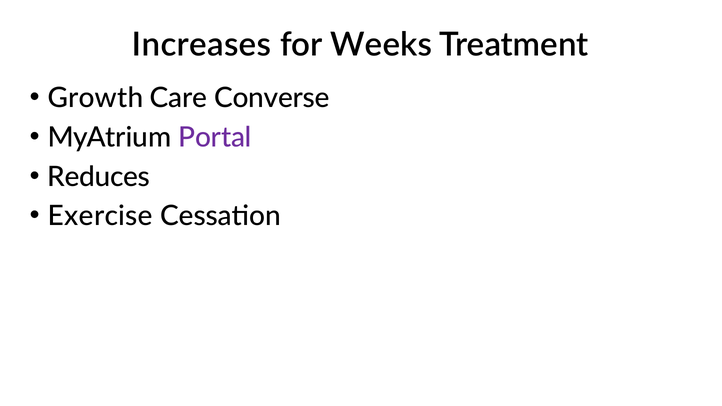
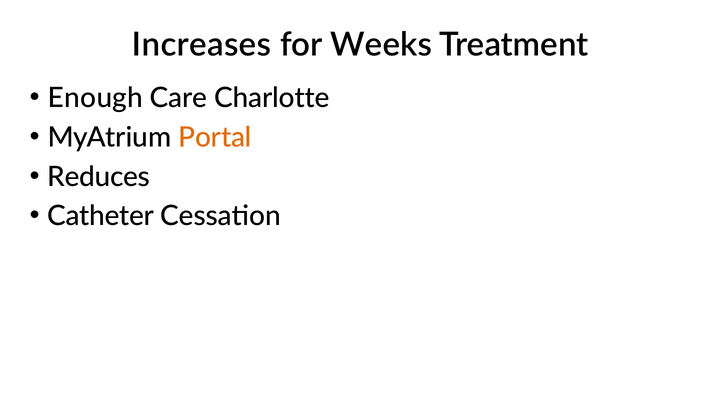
Growth: Growth -> Enough
Converse: Converse -> Charlotte
Portal colour: purple -> orange
Exercise: Exercise -> Catheter
